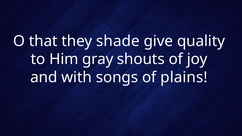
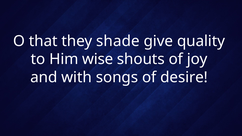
gray: gray -> wise
plains: plains -> desire
